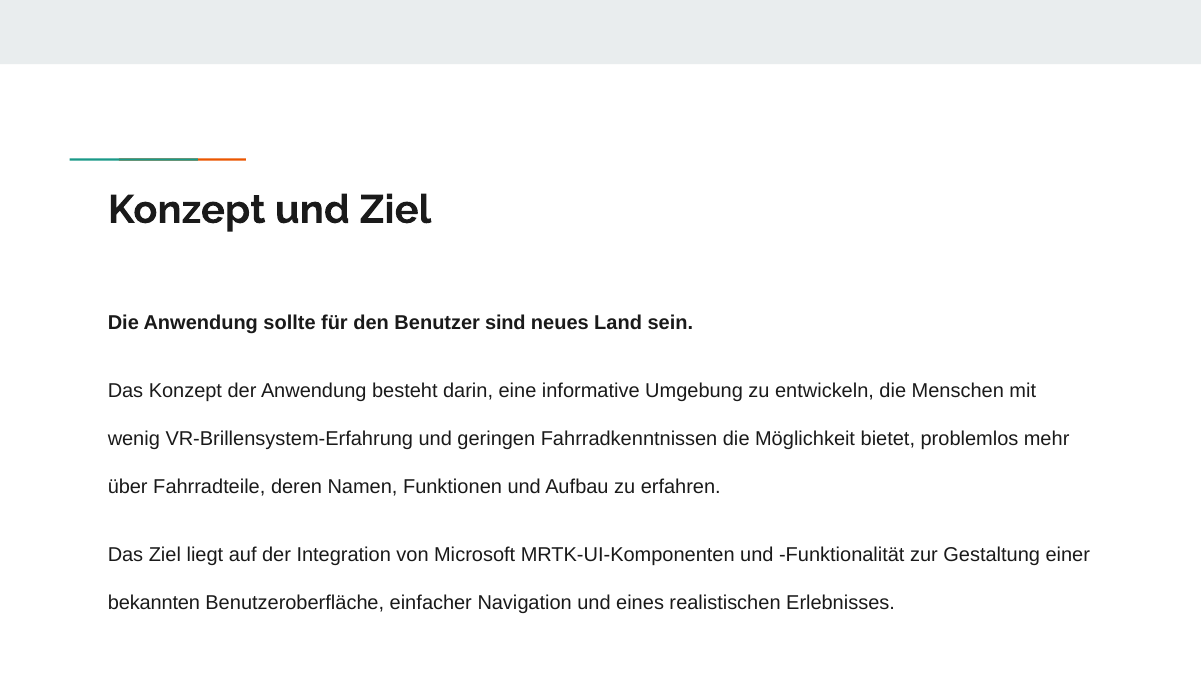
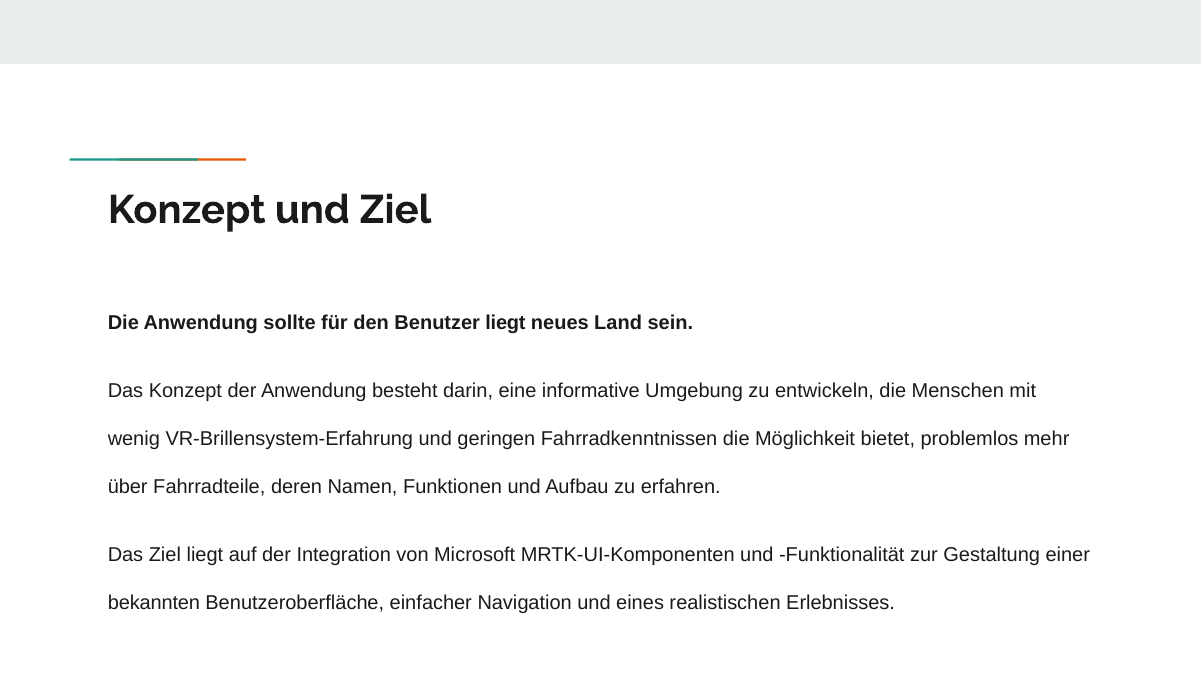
Benutzer sind: sind -> liegt
